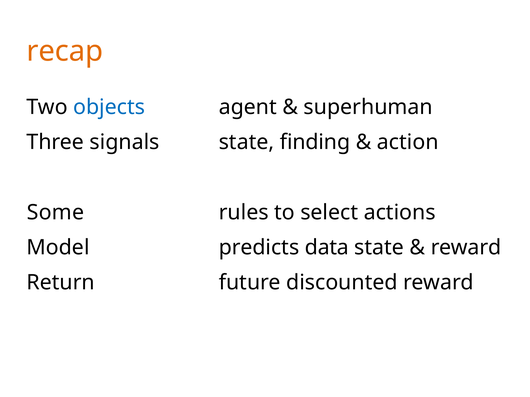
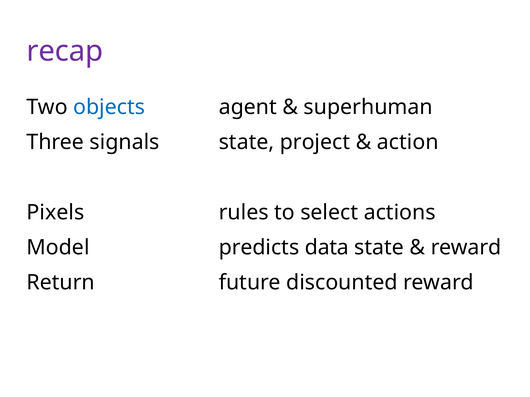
recap colour: orange -> purple
finding: finding -> project
Some: Some -> Pixels
